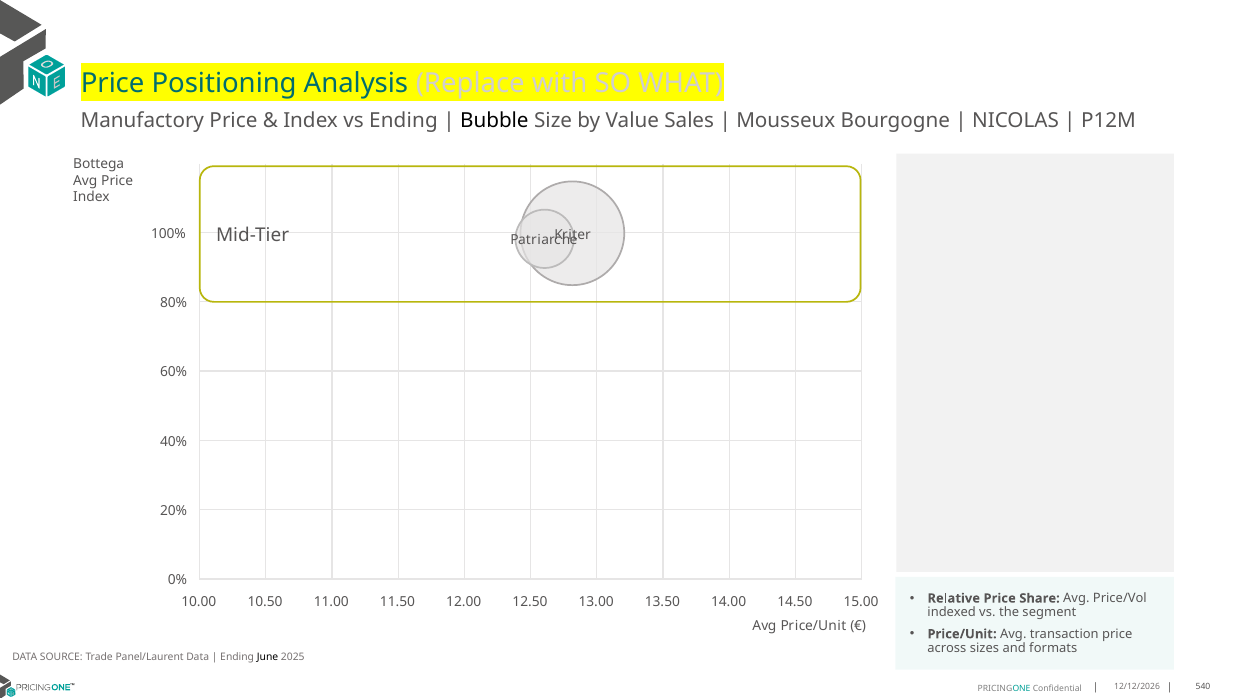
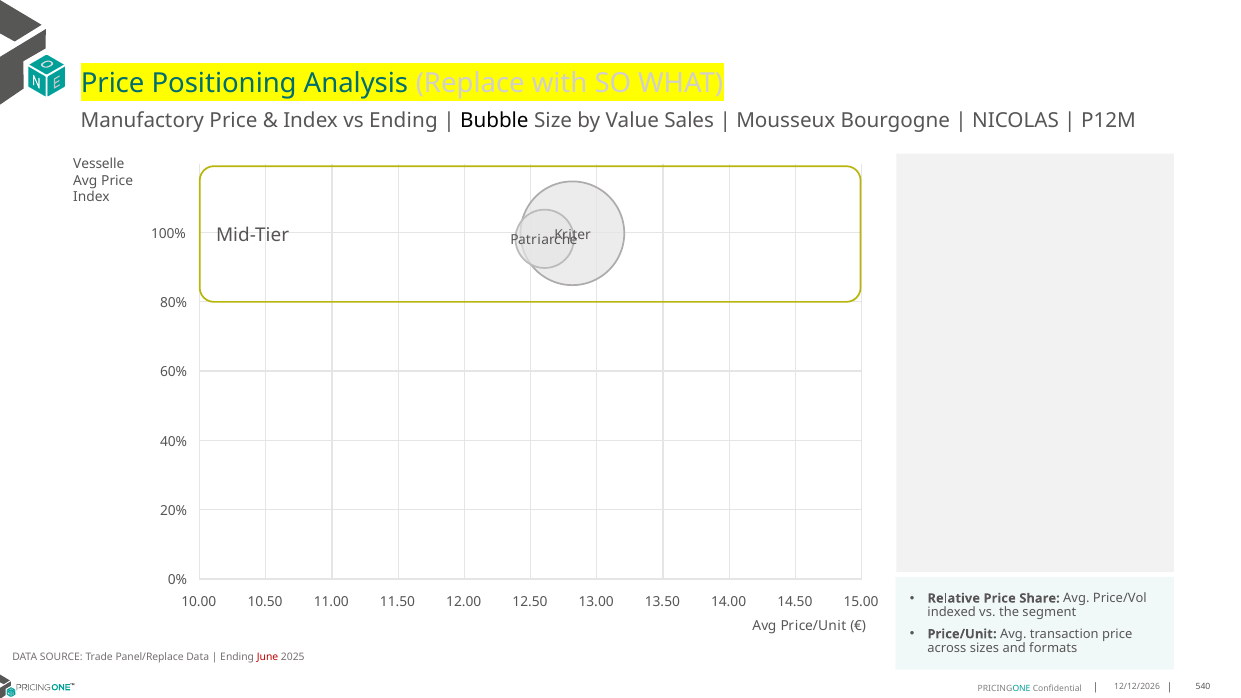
Bottega: Bottega -> Vesselle
Panel/Laurent: Panel/Laurent -> Panel/Replace
June colour: black -> red
